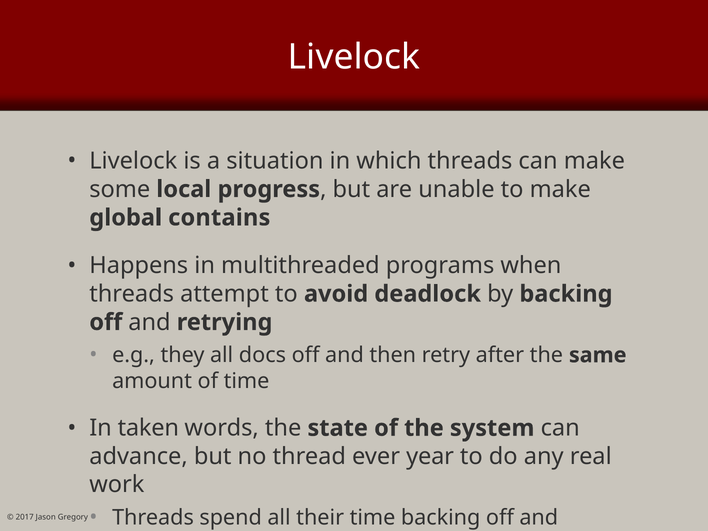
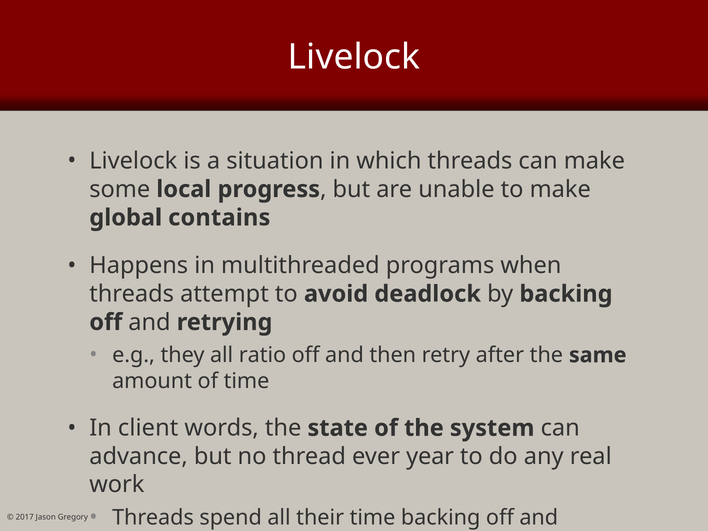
docs: docs -> ratio
taken: taken -> client
